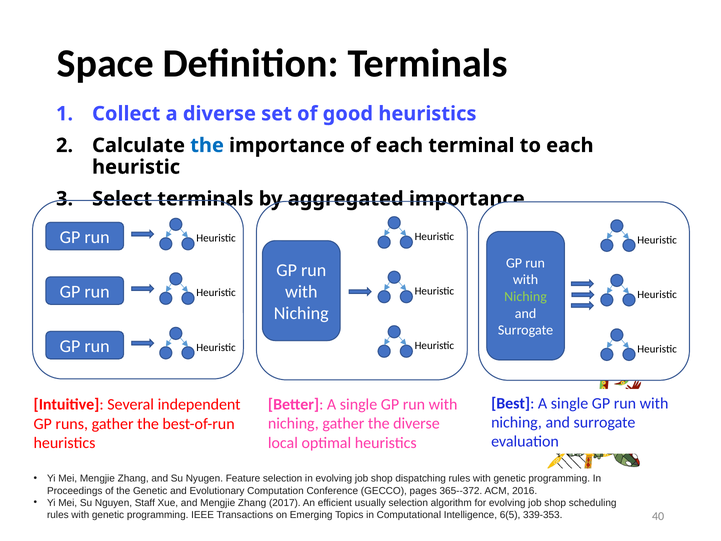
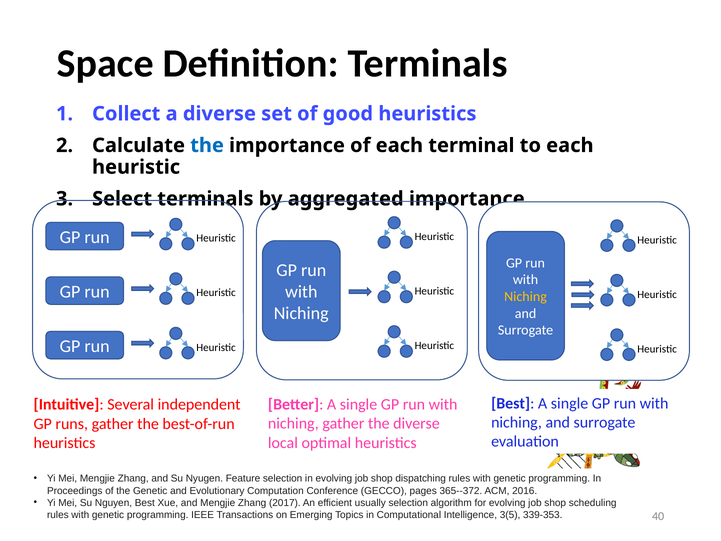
Niching at (526, 297) colour: light green -> yellow
Nguyen Staff: Staff -> Best
6(5: 6(5 -> 3(5
